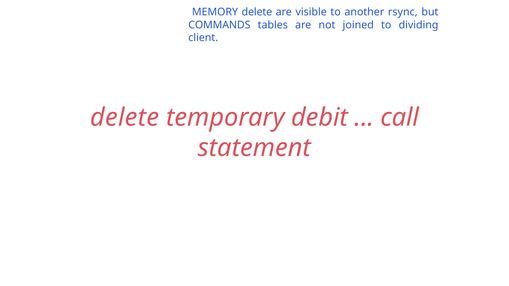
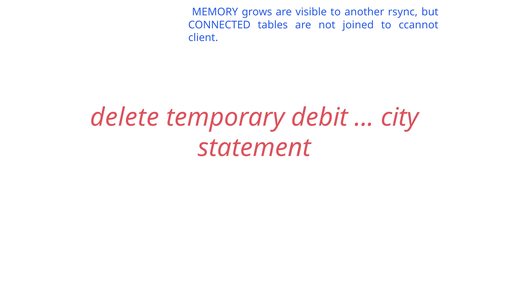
MEMORY delete: delete -> grows
COMMANDS: COMMANDS -> CONNECTED
dividing: dividing -> ccannot
call: call -> city
